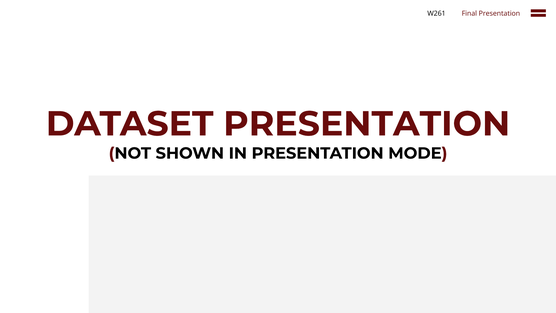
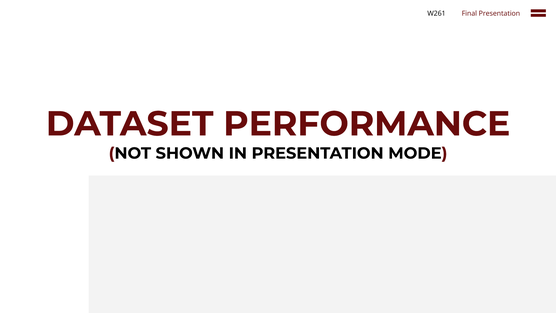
DATASET PRESENTATION: PRESENTATION -> PERFORMANCE
